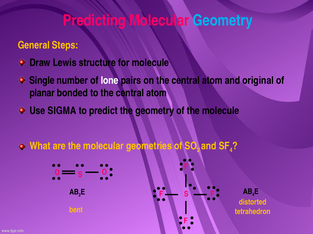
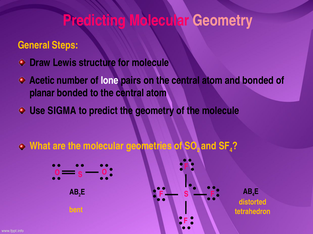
Geometry at (223, 21) colour: light blue -> pink
Single: Single -> Acetic
and original: original -> bonded
